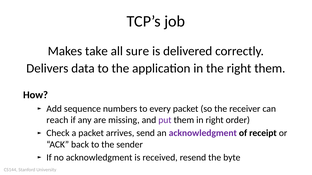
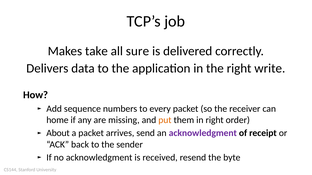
right them: them -> write
reach: reach -> home
put colour: purple -> orange
Check: Check -> About
